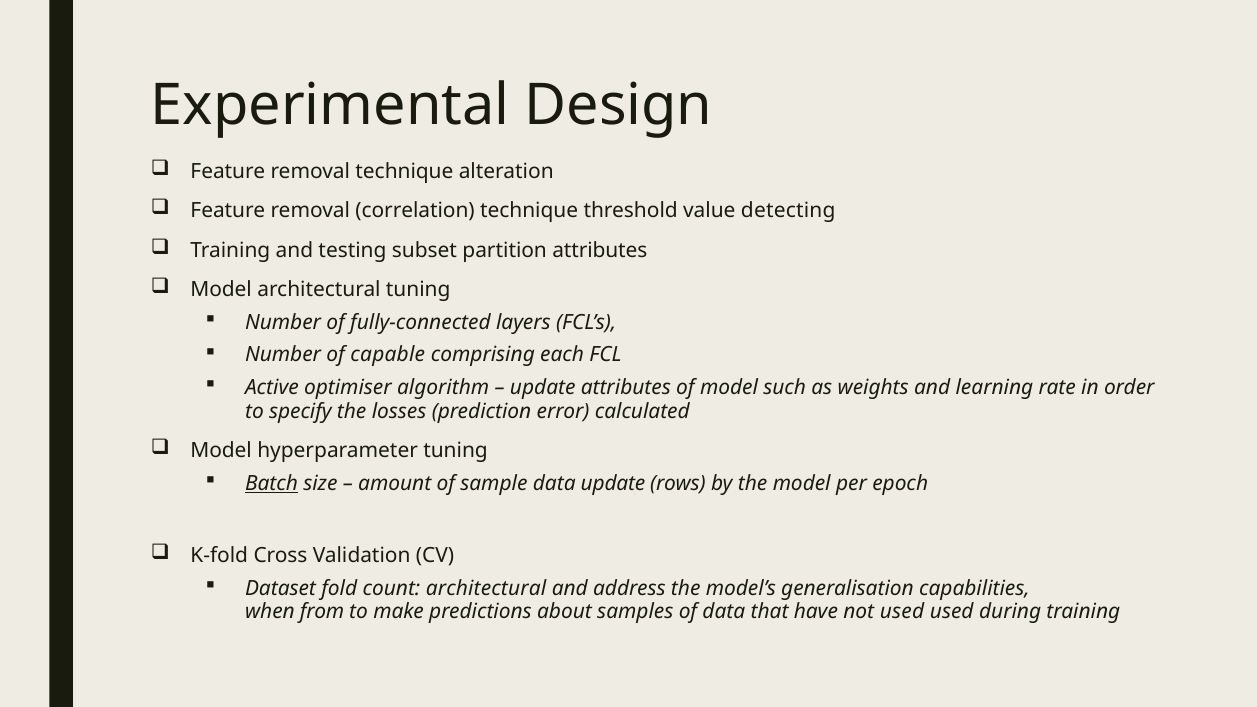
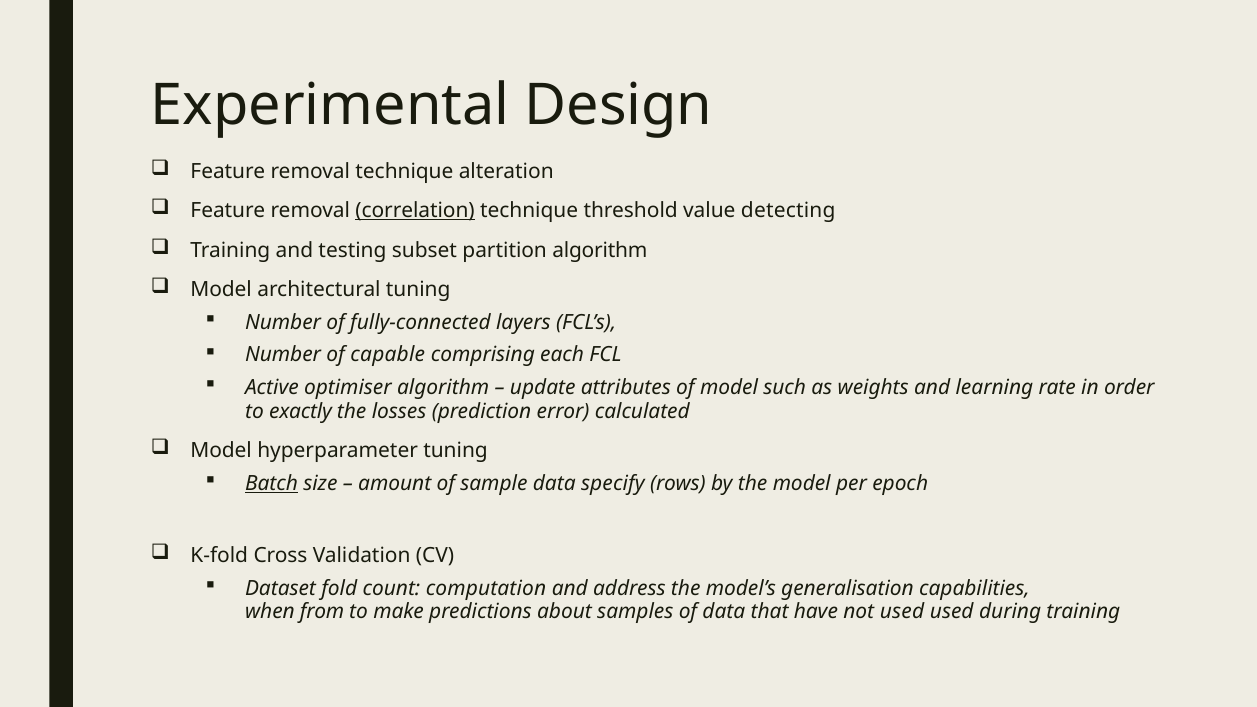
correlation underline: none -> present
partition attributes: attributes -> algorithm
specify: specify -> exactly
data update: update -> specify
count architectural: architectural -> computation
